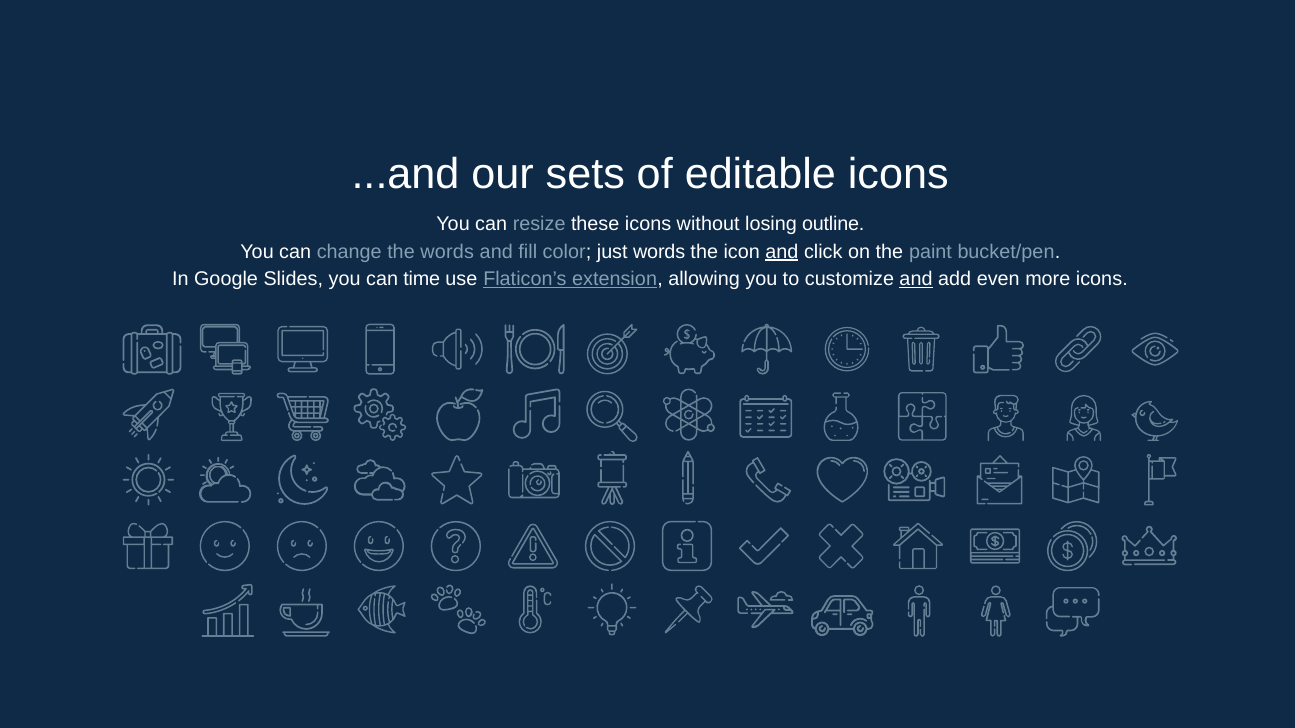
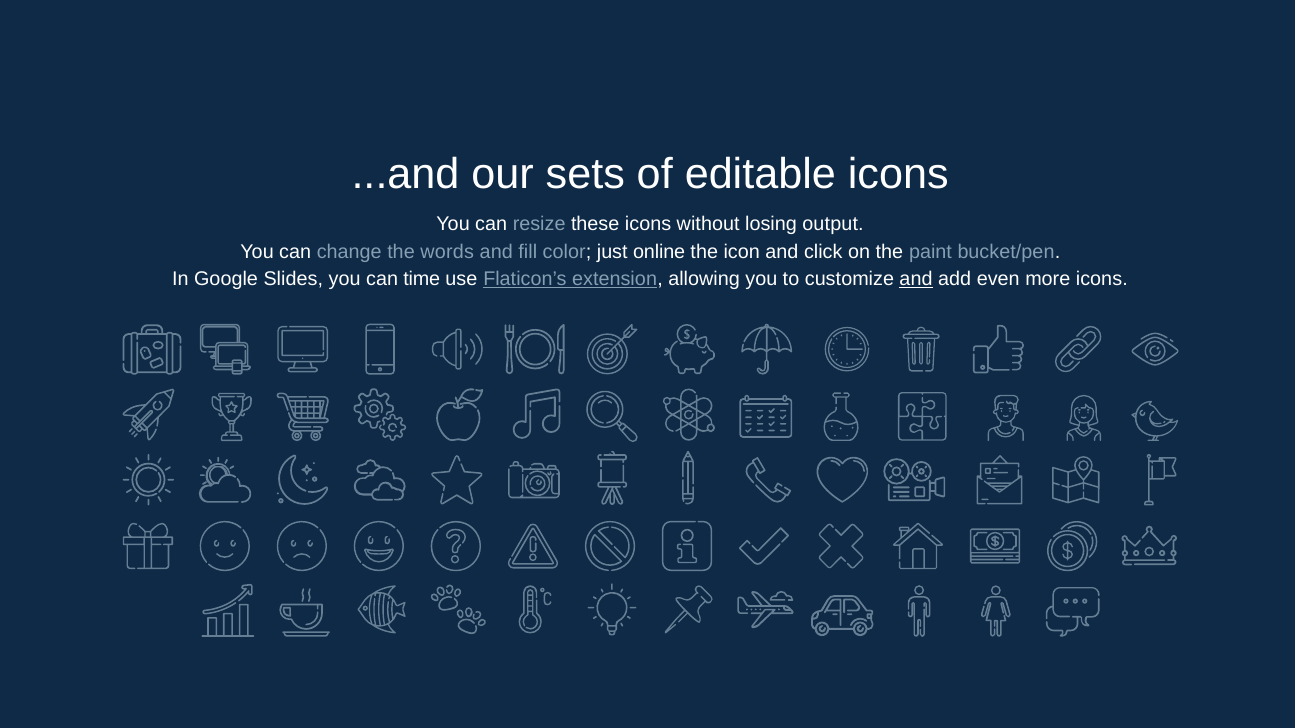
outline: outline -> output
just words: words -> online
and at (782, 252) underline: present -> none
